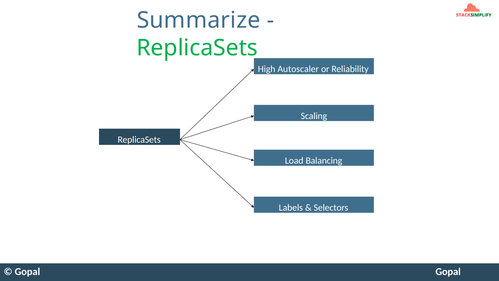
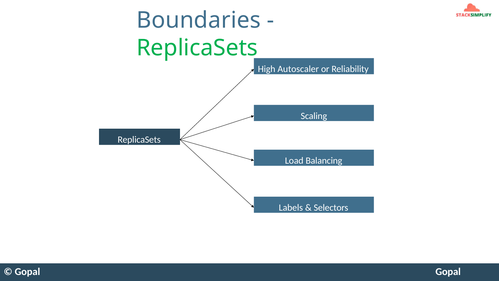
Summarize: Summarize -> Boundaries
